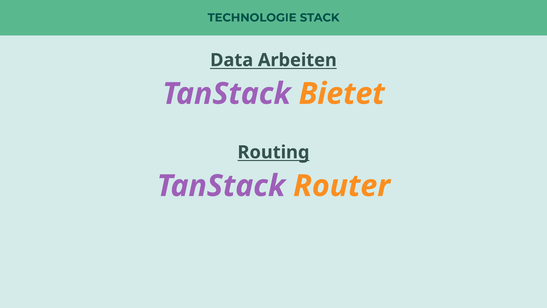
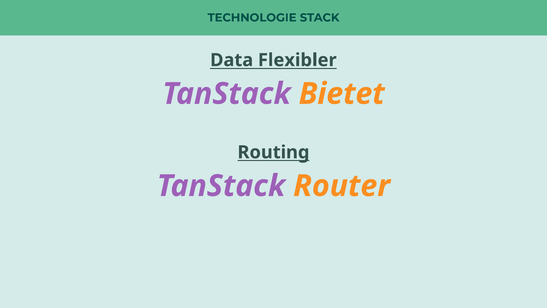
Arbeiten: Arbeiten -> Flexibler
